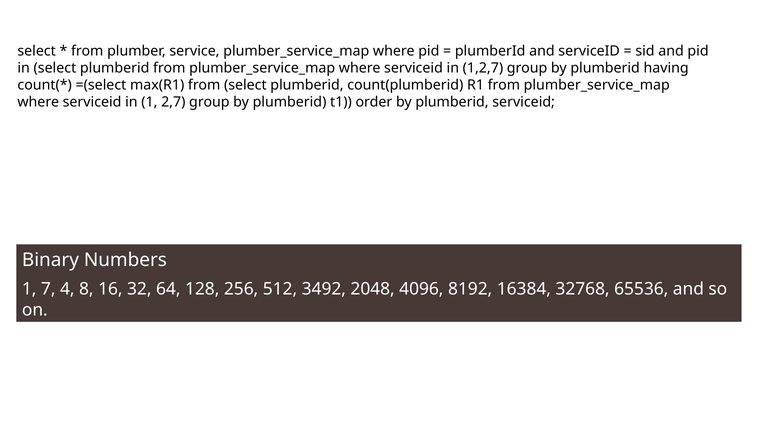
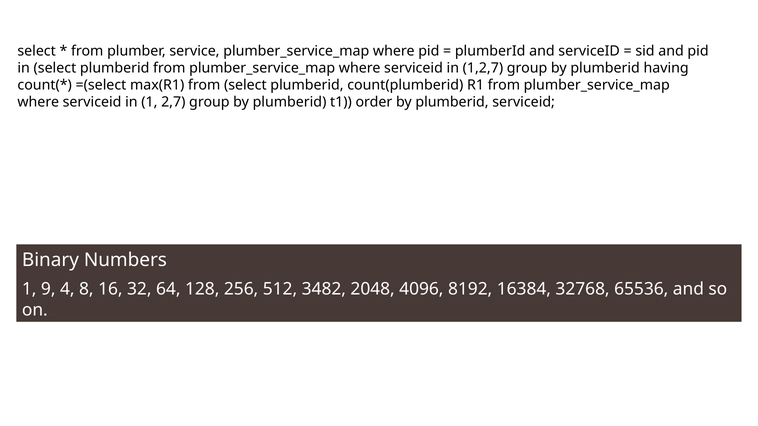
7: 7 -> 9
3492: 3492 -> 3482
